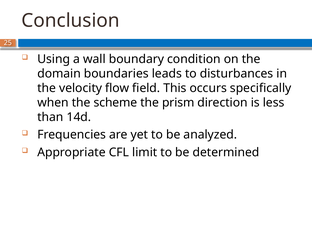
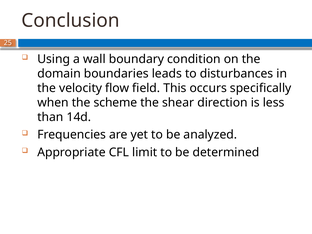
prism: prism -> shear
